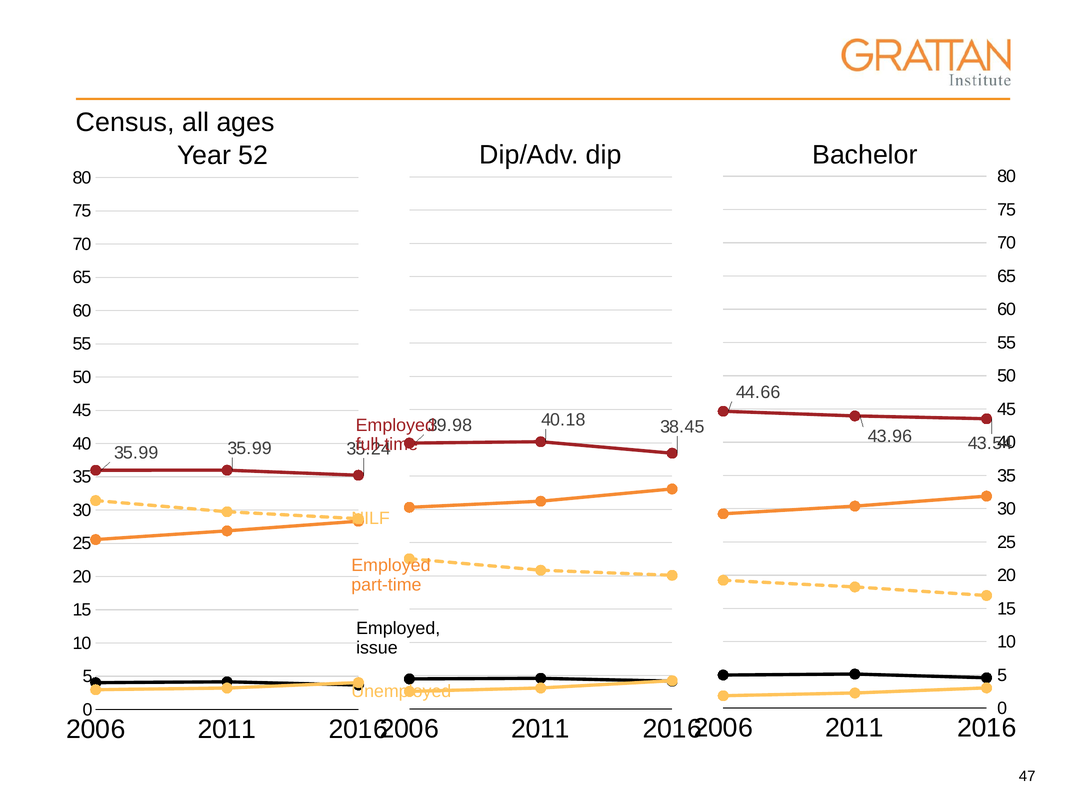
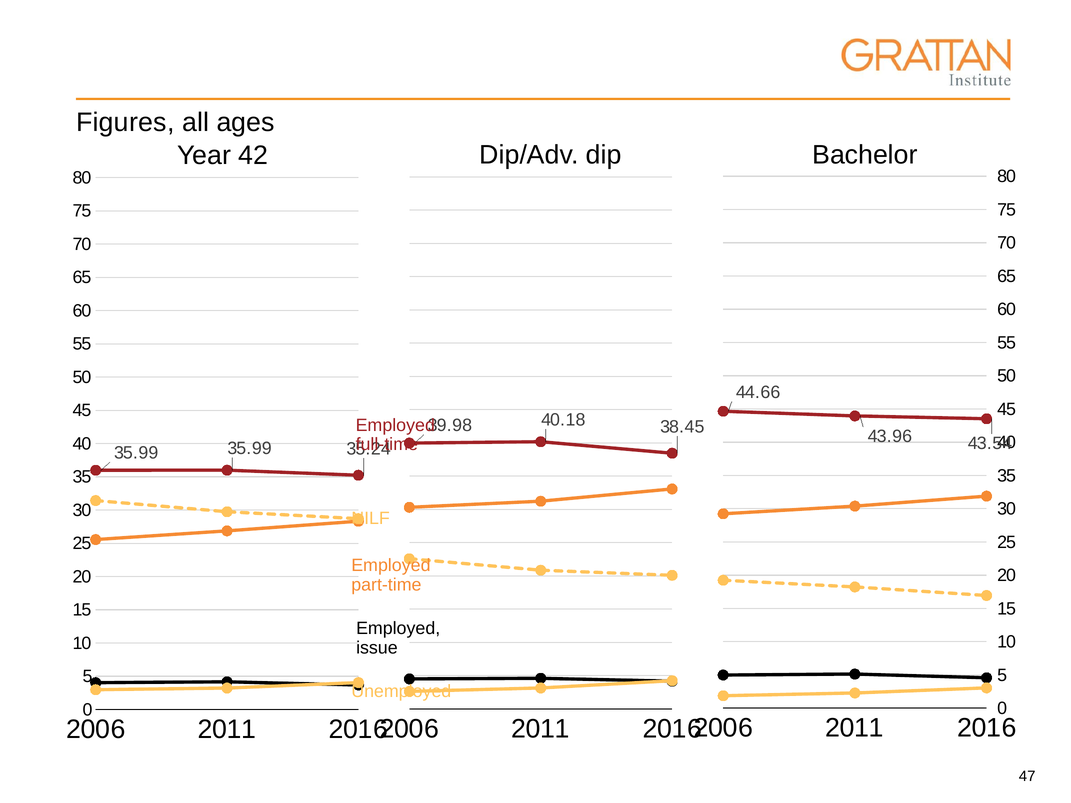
Census: Census -> Figures
52: 52 -> 42
